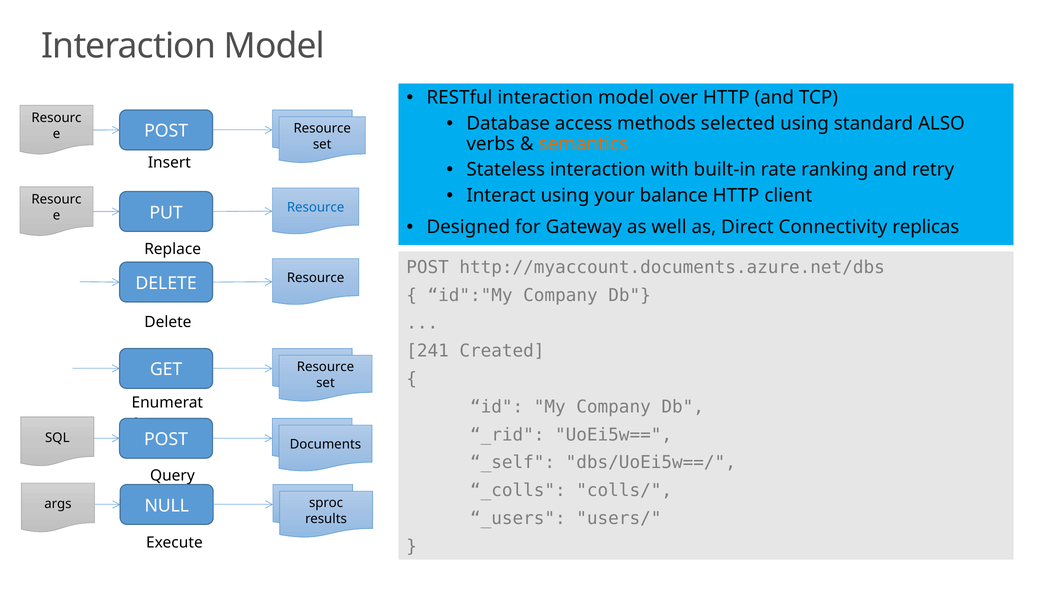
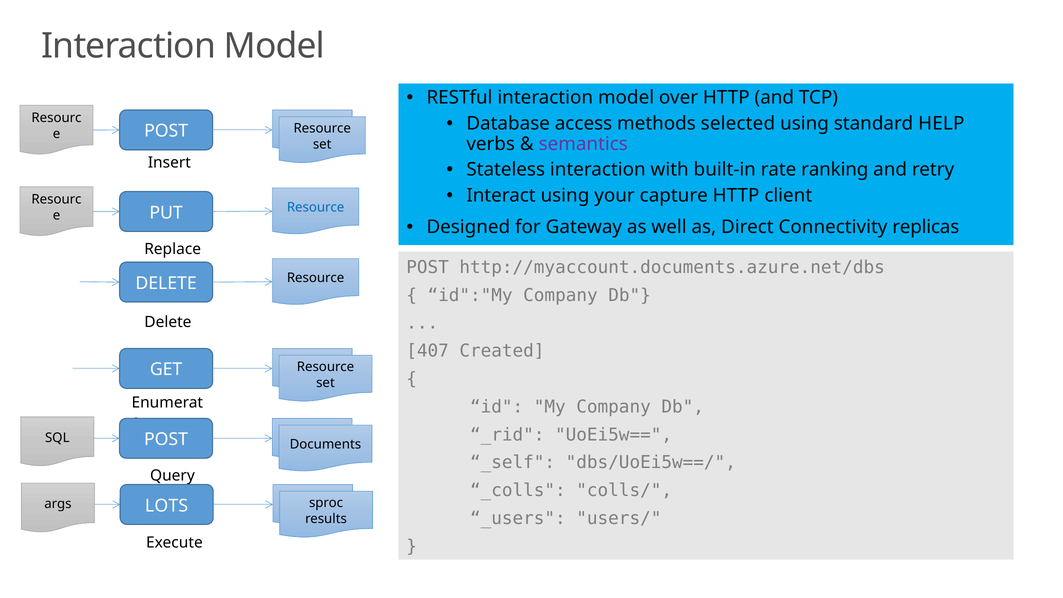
ALSO: ALSO -> HELP
semantics colour: orange -> purple
balance: balance -> capture
241: 241 -> 407
NULL: NULL -> LOTS
